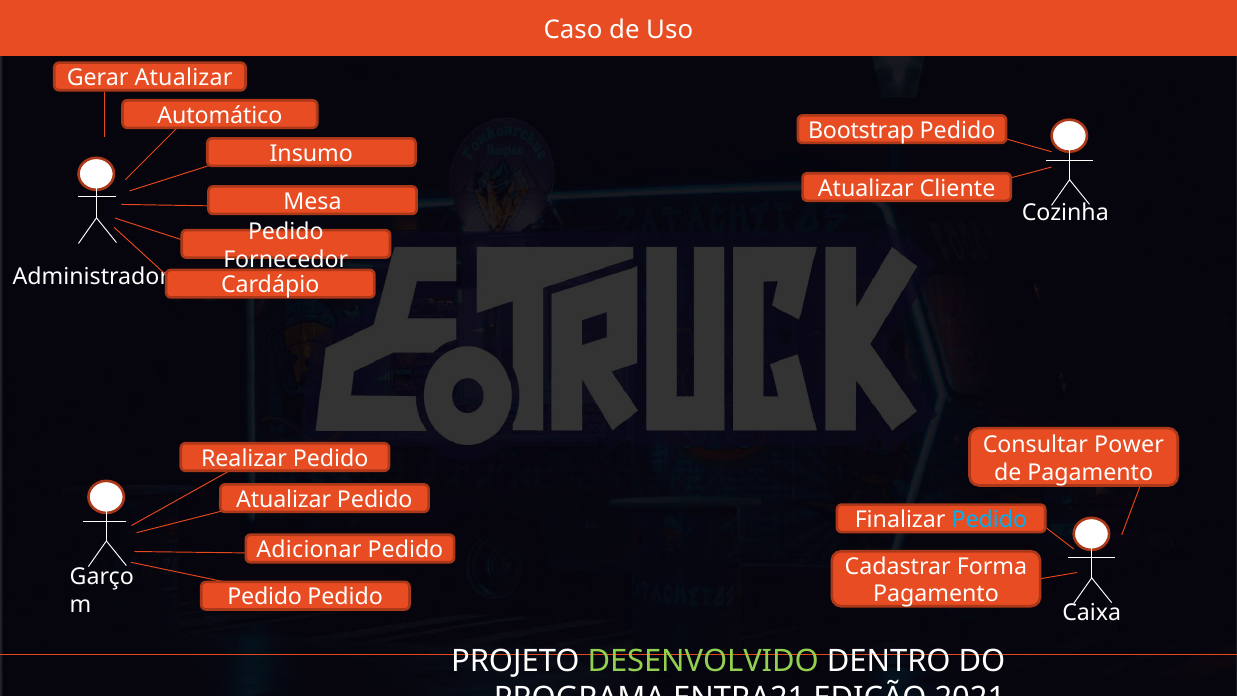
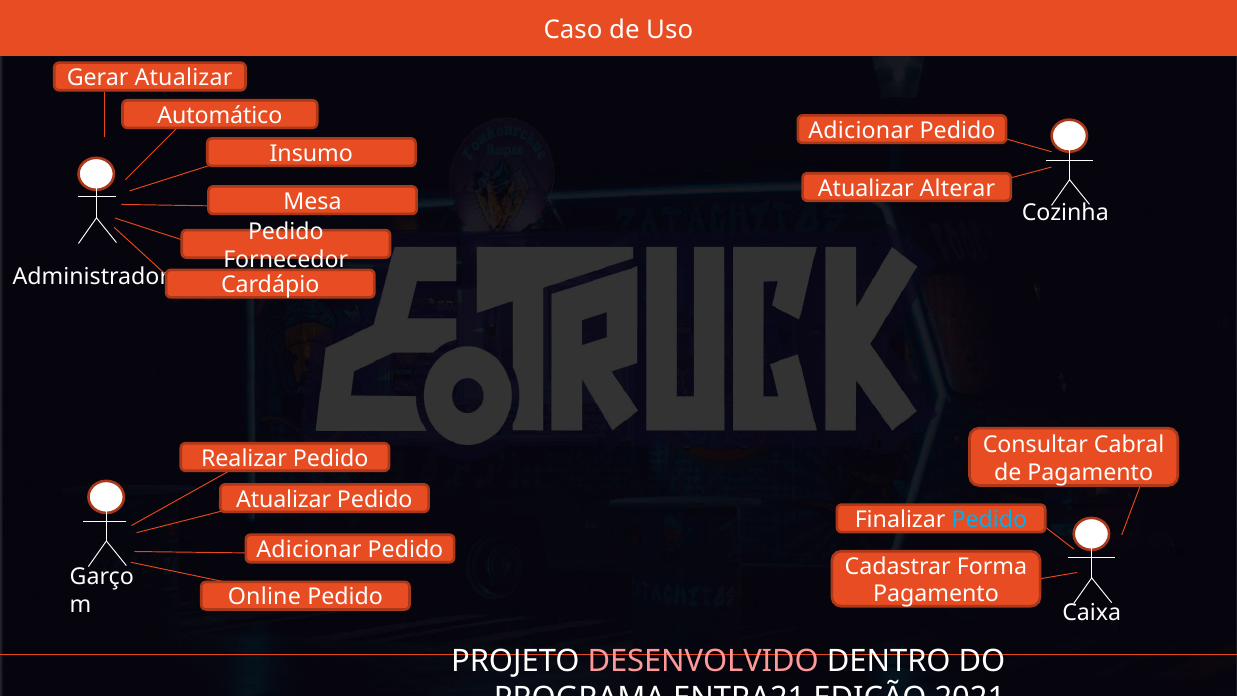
Bootstrap at (861, 131): Bootstrap -> Adicionar
Cliente: Cliente -> Alterar
Power: Power -> Cabral
Pedido at (265, 597): Pedido -> Online
DESENVOLVIDO colour: light green -> pink
